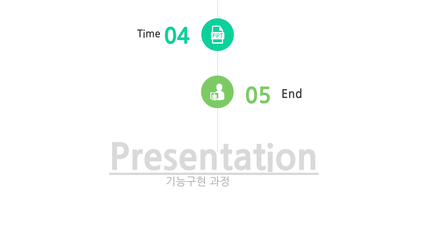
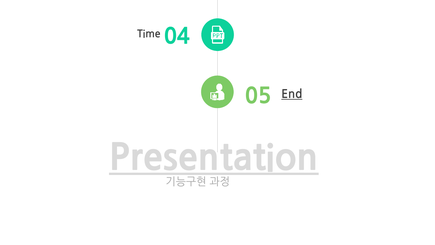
End underline: none -> present
